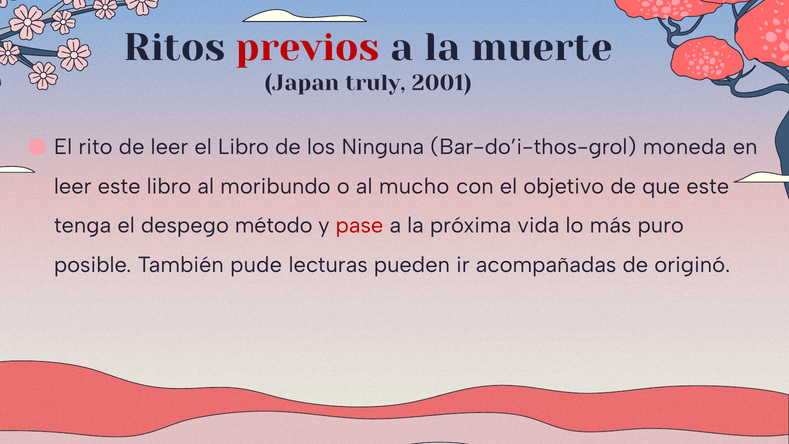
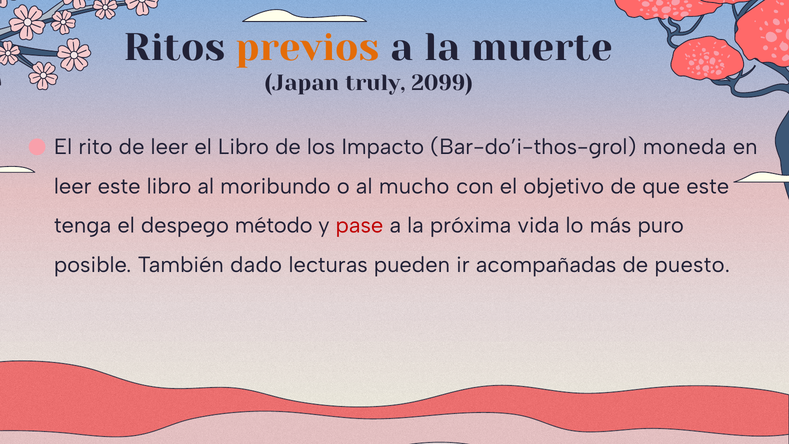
previos colour: red -> orange
2001: 2001 -> 2099
Ninguna: Ninguna -> Impacto
pude: pude -> dado
originó: originó -> puesto
